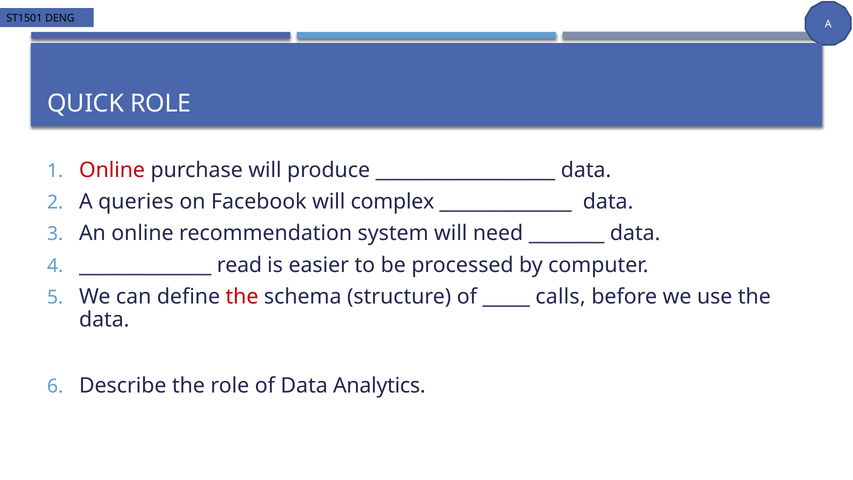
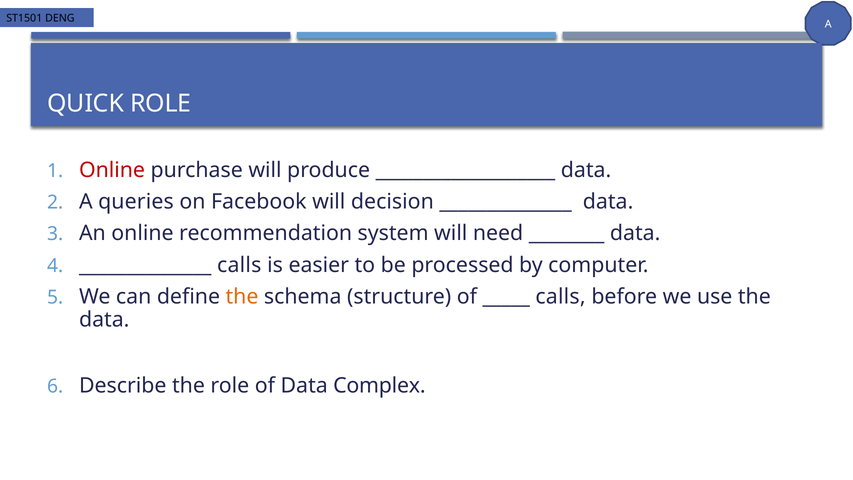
complex: complex -> decision
read at (239, 265): read -> calls
the at (242, 297) colour: red -> orange
Analytics: Analytics -> Complex
